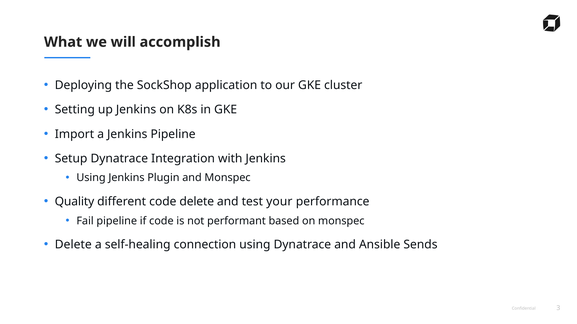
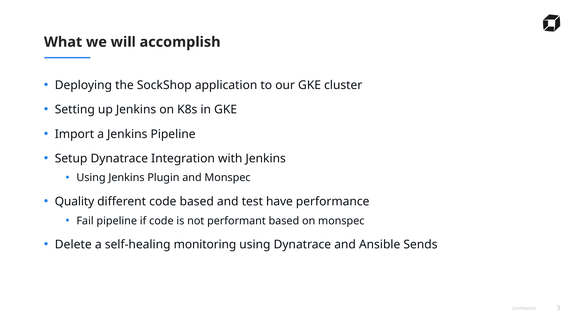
code delete: delete -> based
your: your -> have
connection: connection -> monitoring
